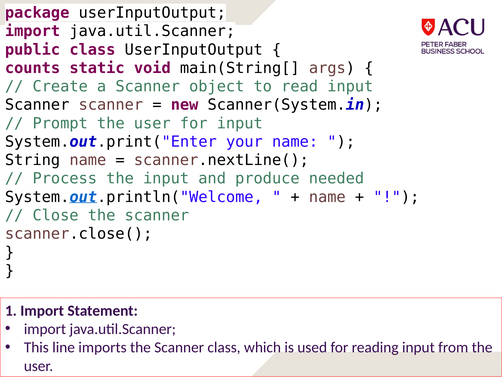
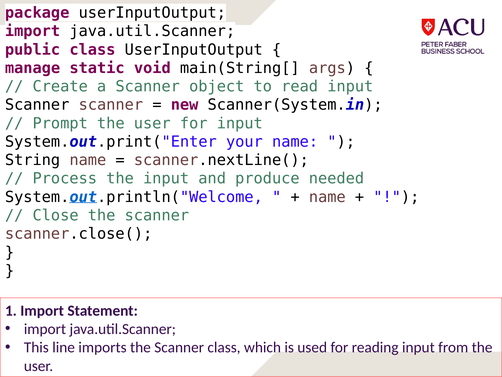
counts: counts -> manage
